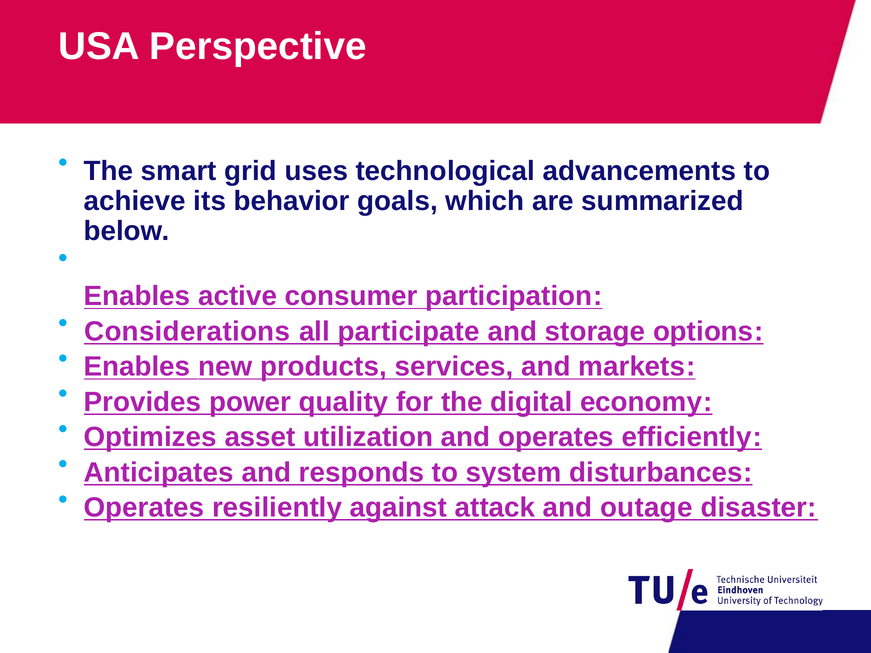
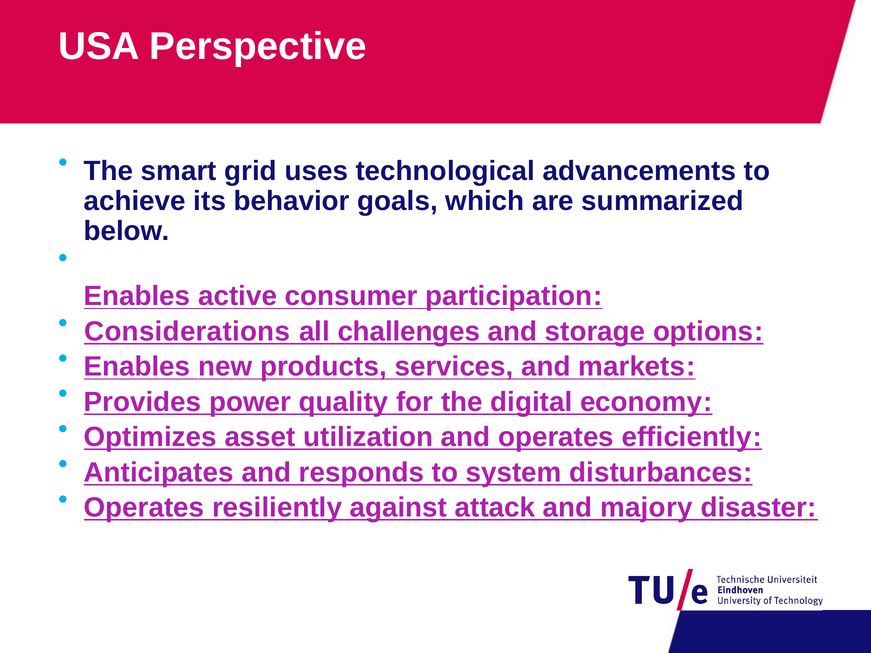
participate: participate -> challenges
outage: outage -> majory
